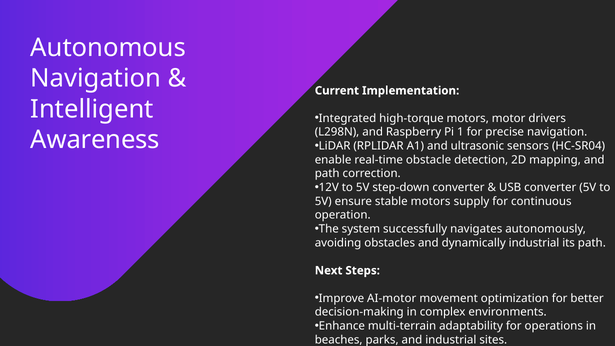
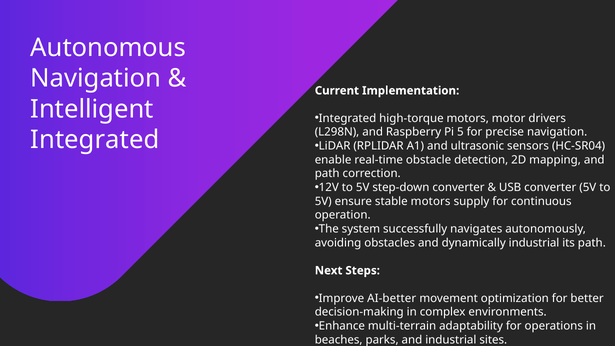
1: 1 -> 5
Awareness at (95, 140): Awareness -> Integrated
AI-motor: AI-motor -> AI-better
